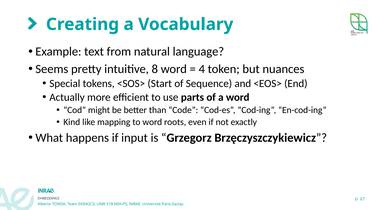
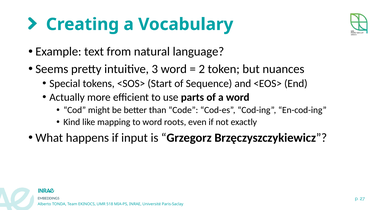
8: 8 -> 3
4: 4 -> 2
